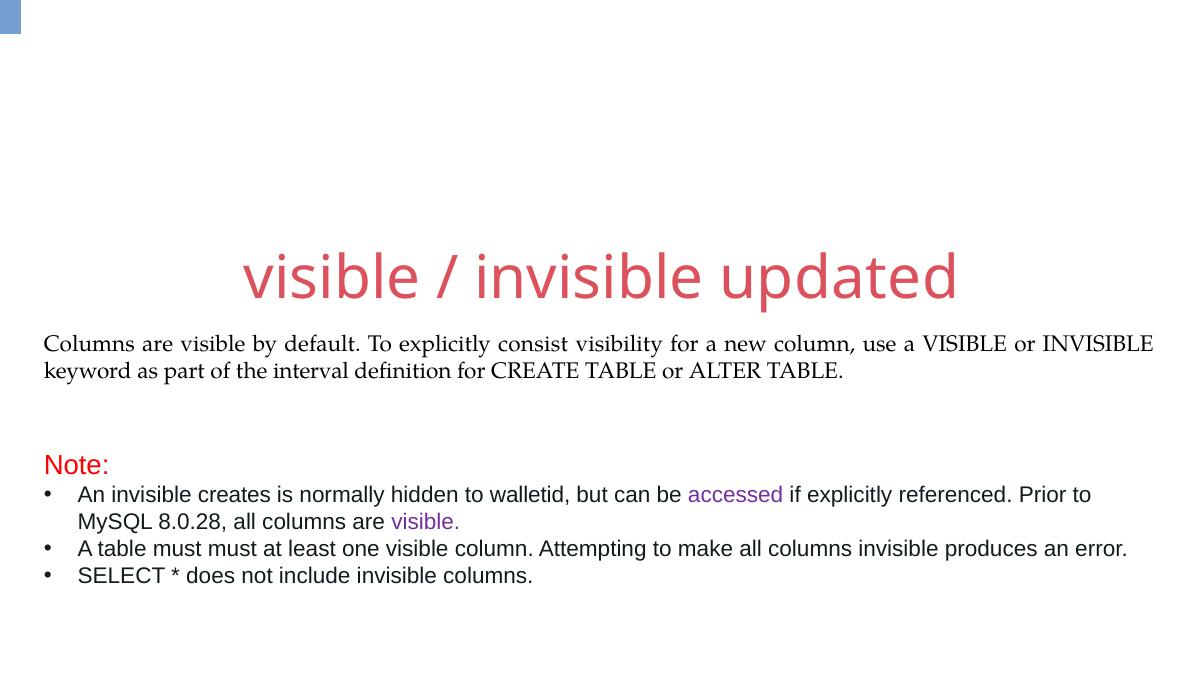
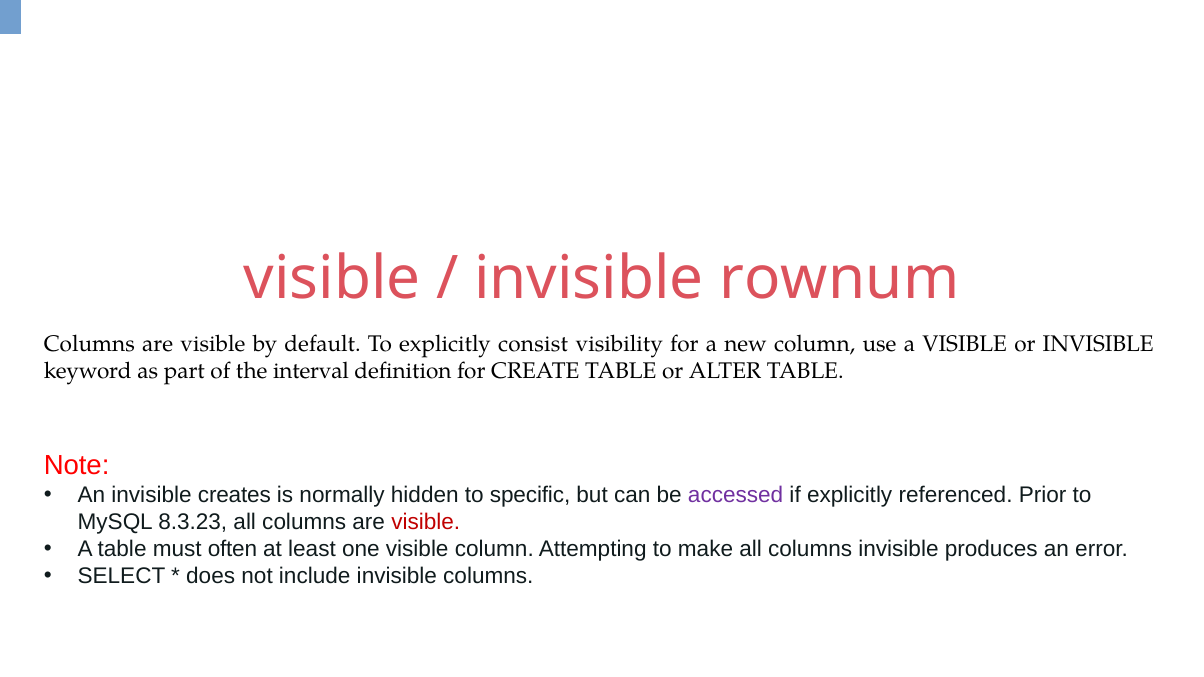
updated: updated -> rownum
walletid: walletid -> specific
8.0.28: 8.0.28 -> 8.3.23
visible at (426, 522) colour: purple -> red
must must: must -> often
